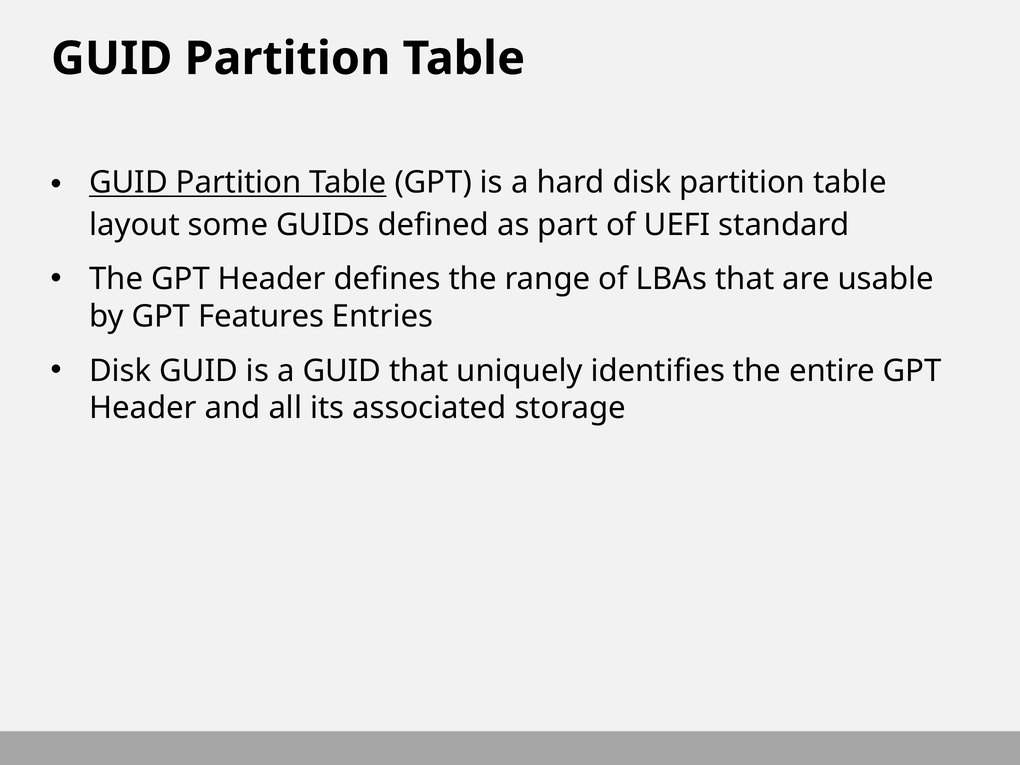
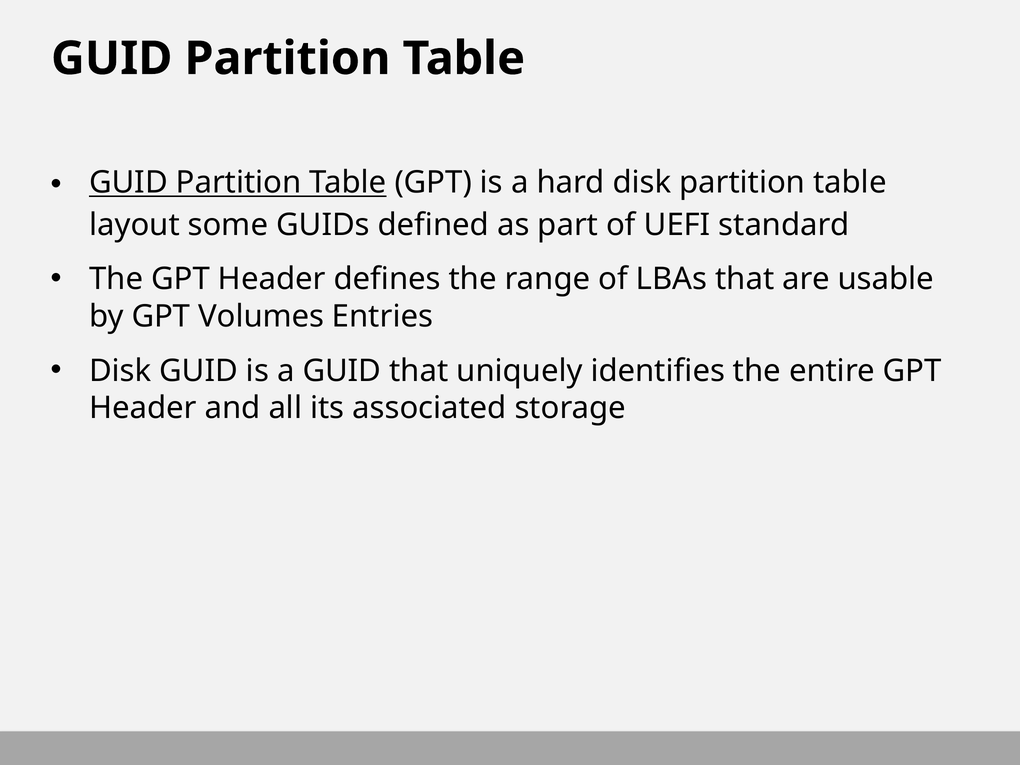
Features: Features -> Volumes
